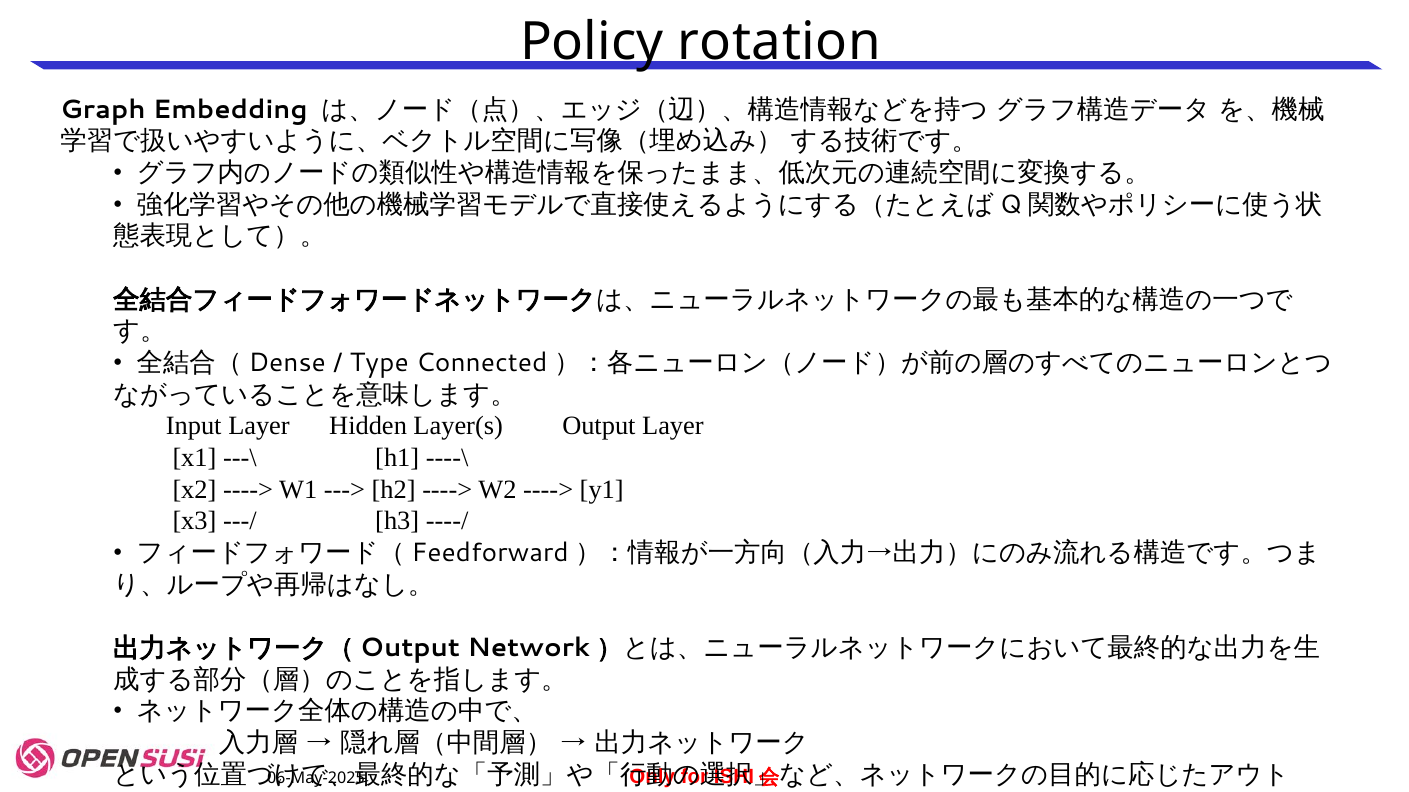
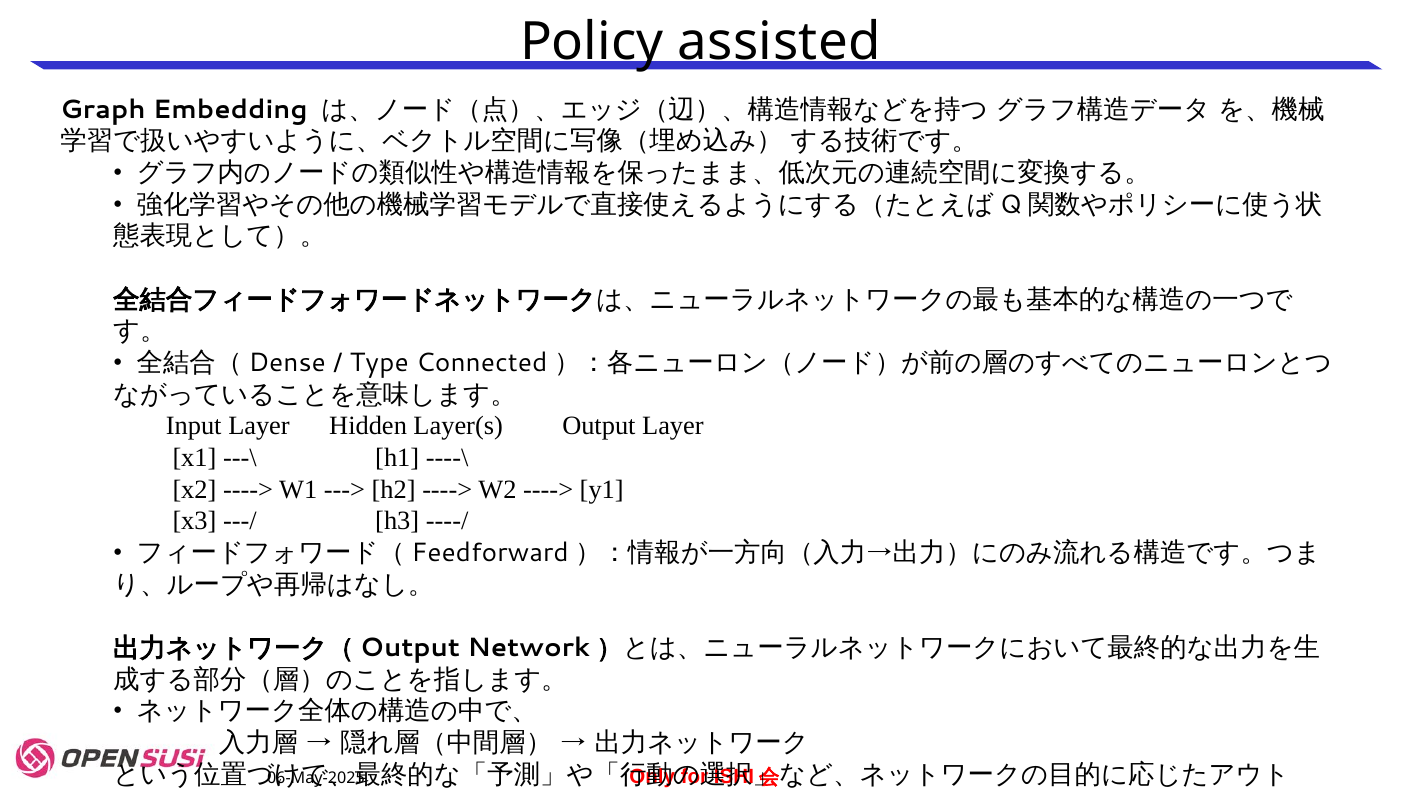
rotation: rotation -> assisted
